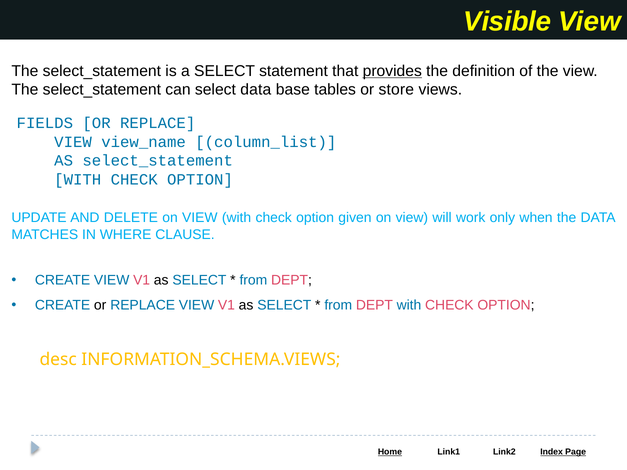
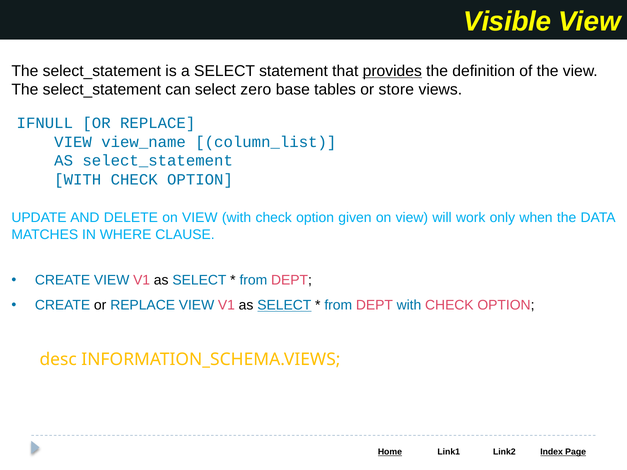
select data: data -> zero
FIELDS: FIELDS -> IFNULL
SELECT at (284, 305) underline: none -> present
